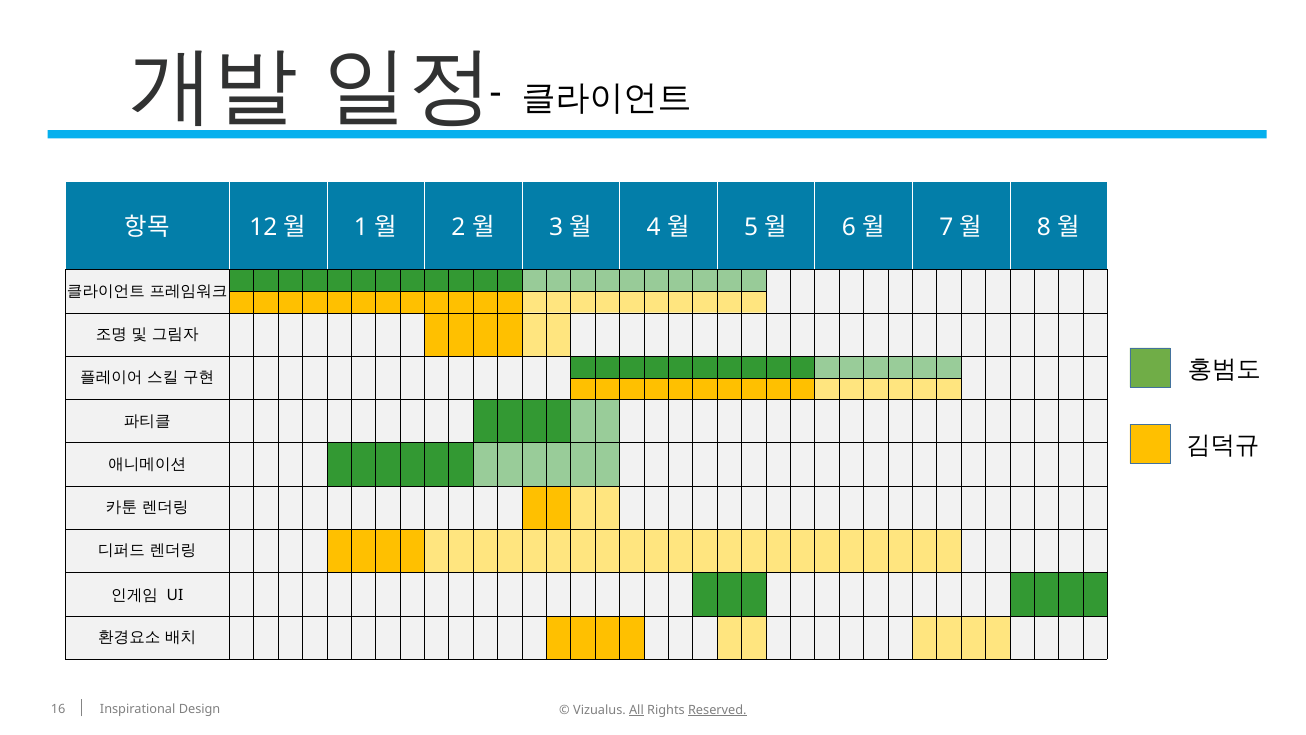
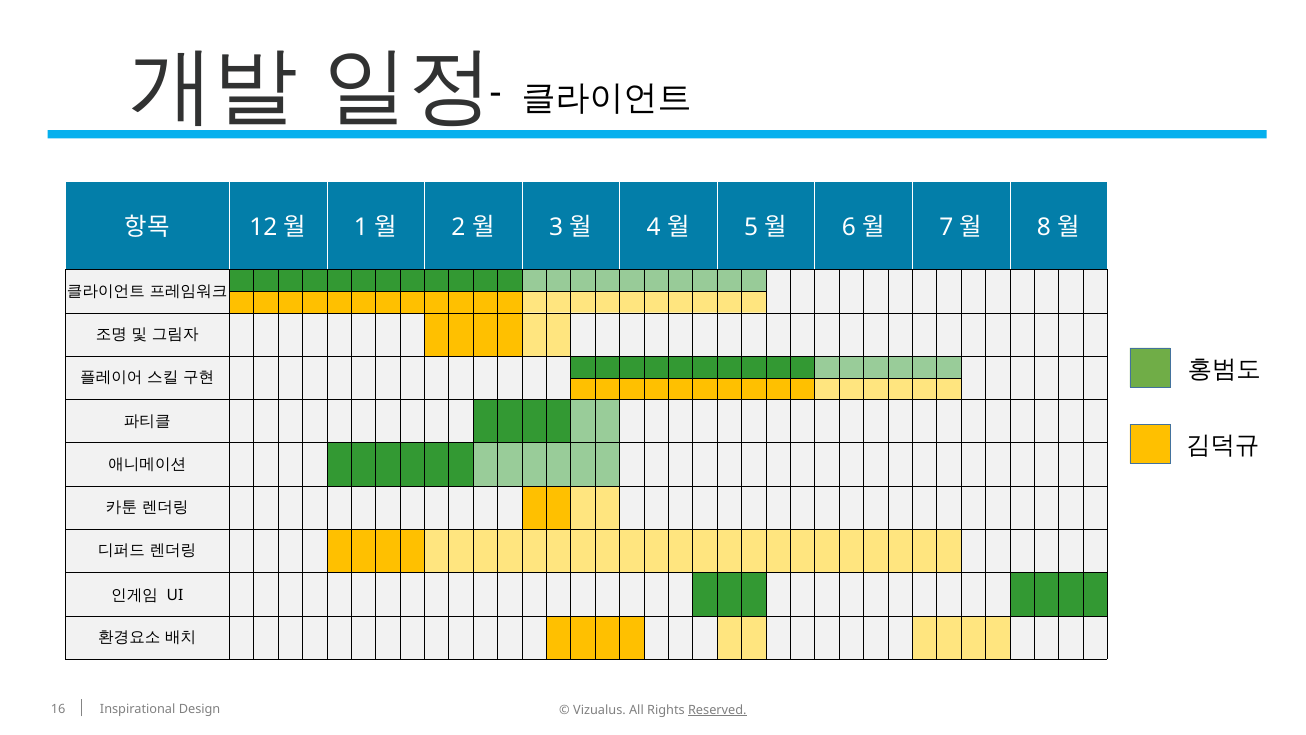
All underline: present -> none
